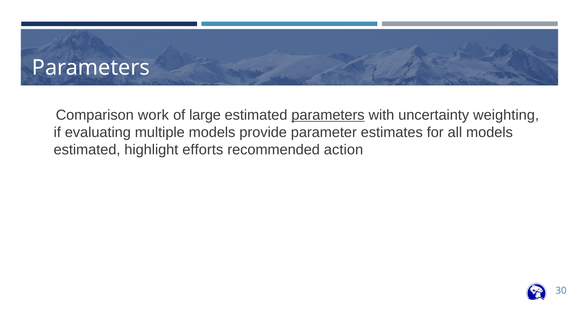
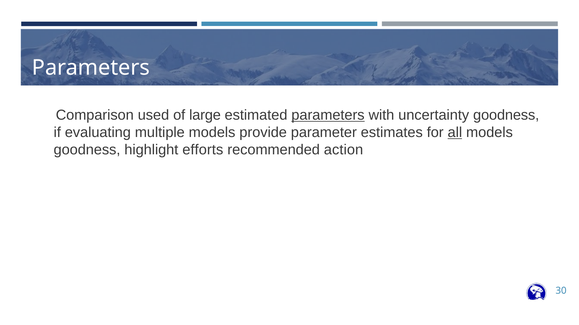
work: work -> used
uncertainty weighting: weighting -> goodness
all underline: none -> present
estimated at (87, 150): estimated -> goodness
